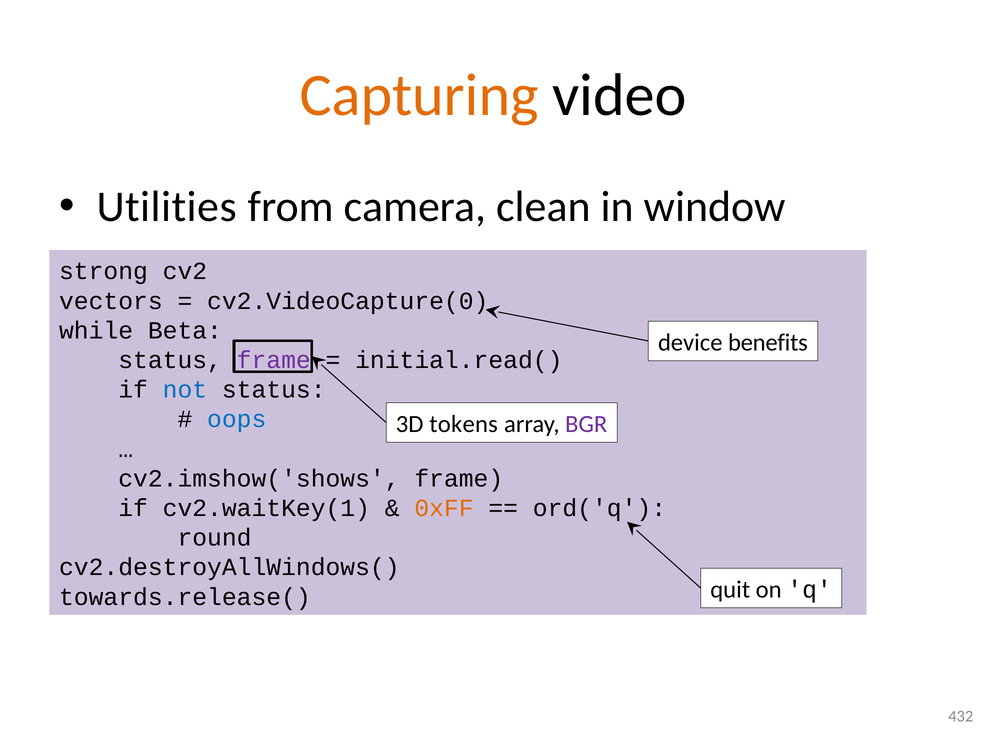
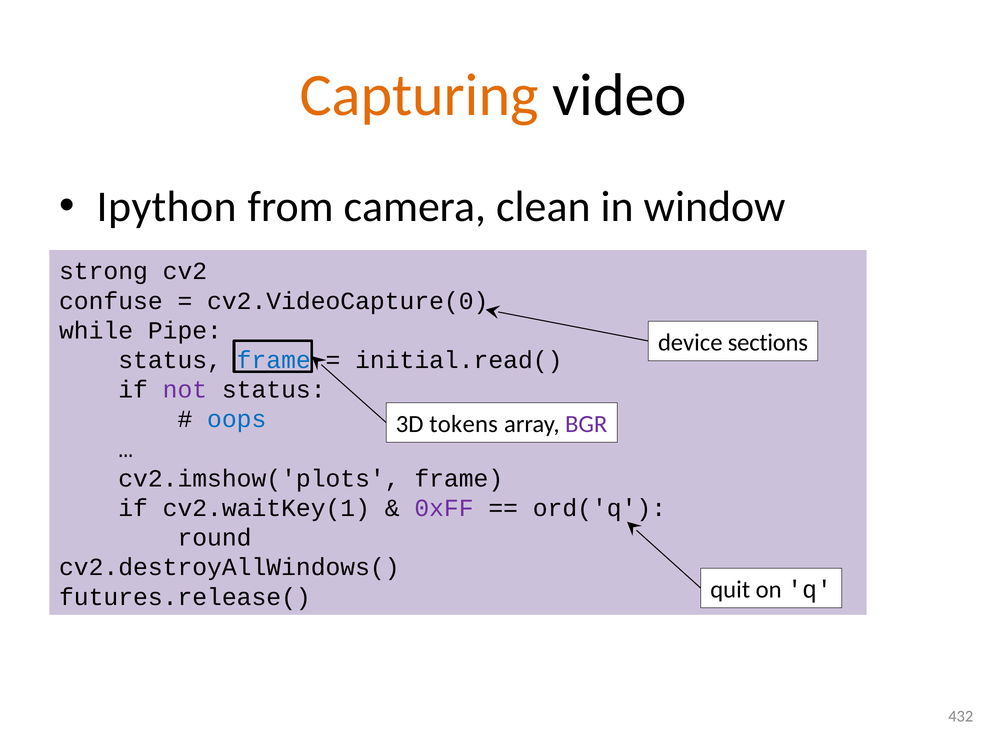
Utilities: Utilities -> Ipython
vectors: vectors -> confuse
Beta: Beta -> Pipe
benefits: benefits -> sections
frame at (274, 360) colour: purple -> blue
not colour: blue -> purple
cv2.imshow('shows: cv2.imshow('shows -> cv2.imshow('plots
0xFF colour: orange -> purple
towards.release(: towards.release( -> futures.release(
